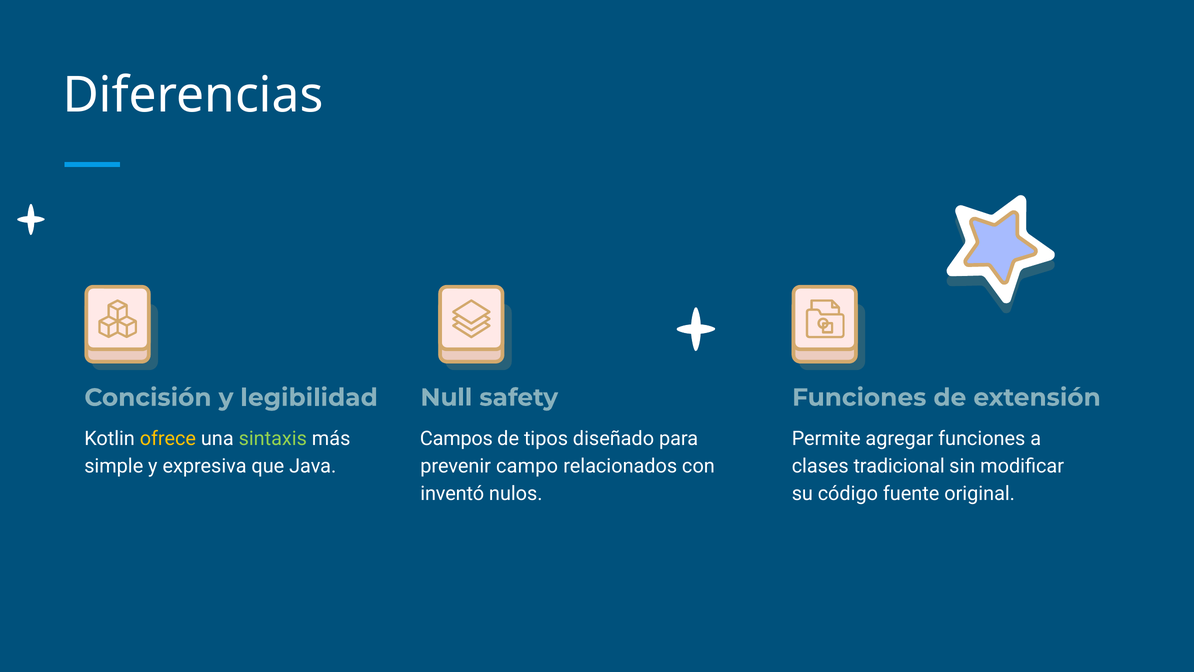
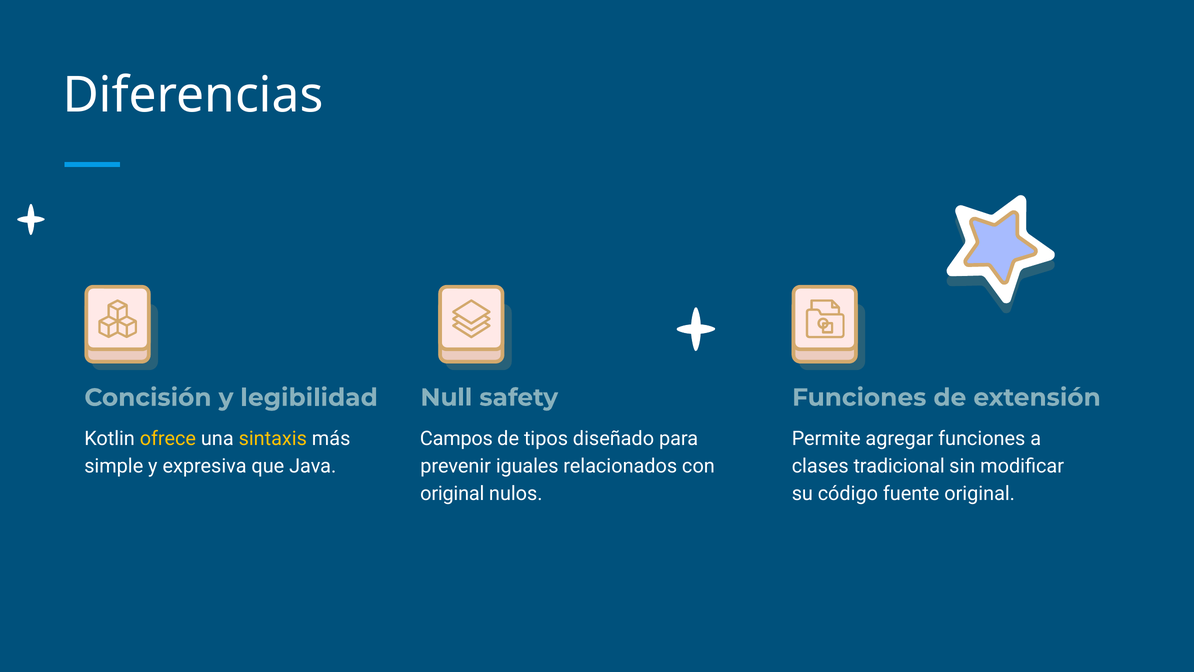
sintaxis colour: light green -> yellow
campo: campo -> iguales
inventó at (452, 493): inventó -> original
